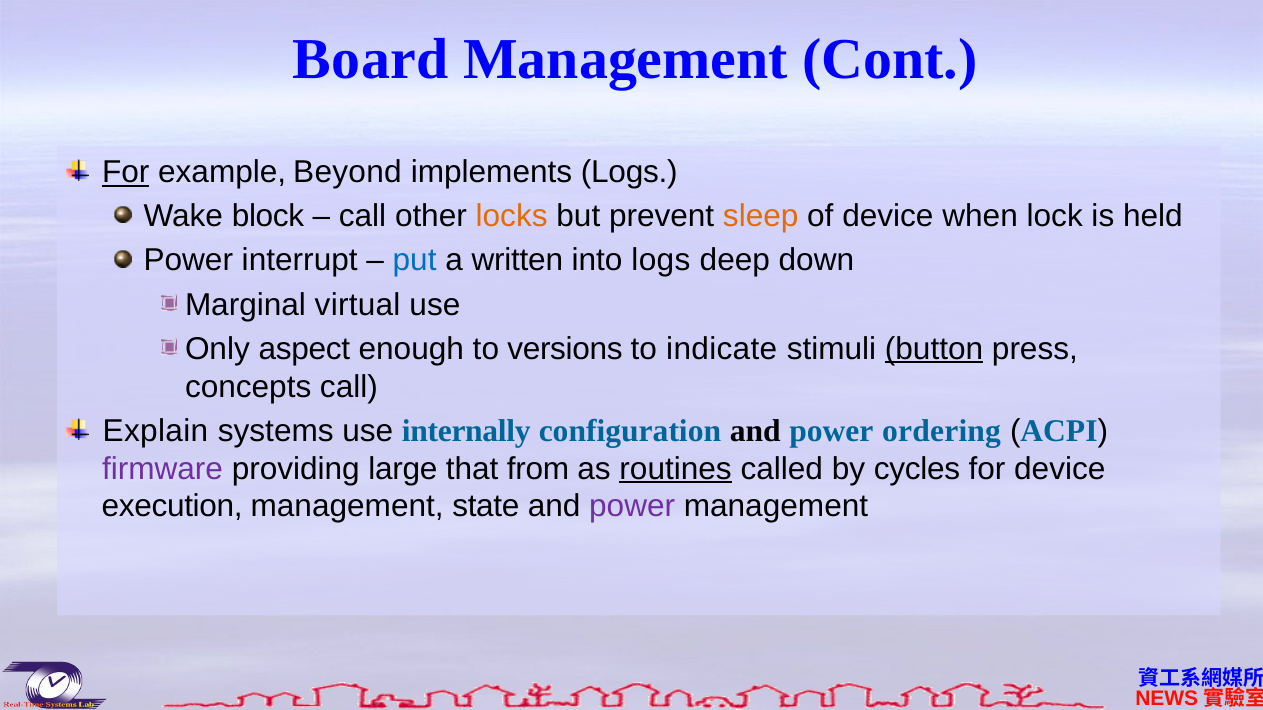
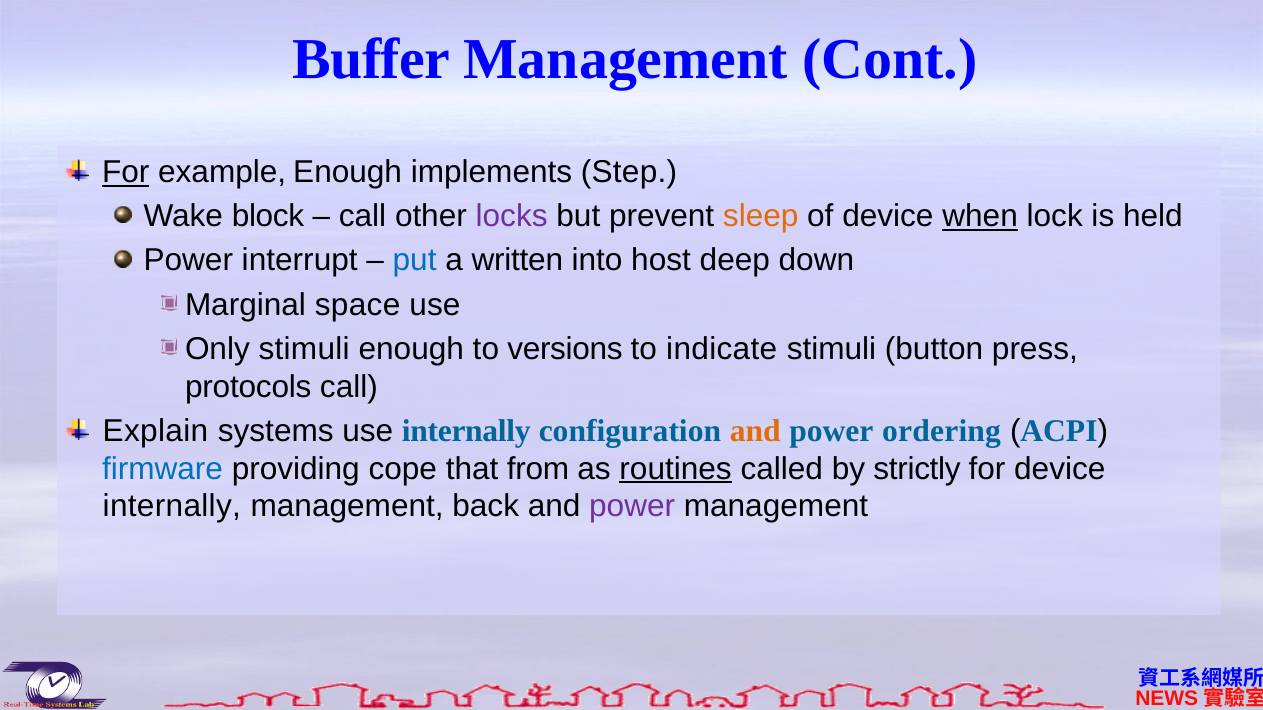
Board: Board -> Buffer
example Beyond: Beyond -> Enough
implements Logs: Logs -> Step
locks colour: orange -> purple
when underline: none -> present
into logs: logs -> host
virtual: virtual -> space
Only aspect: aspect -> stimuli
button underline: present -> none
concepts: concepts -> protocols
and at (755, 431) colour: black -> orange
firmware colour: purple -> blue
large: large -> cope
cycles: cycles -> strictly
execution at (172, 507): execution -> internally
state: state -> back
